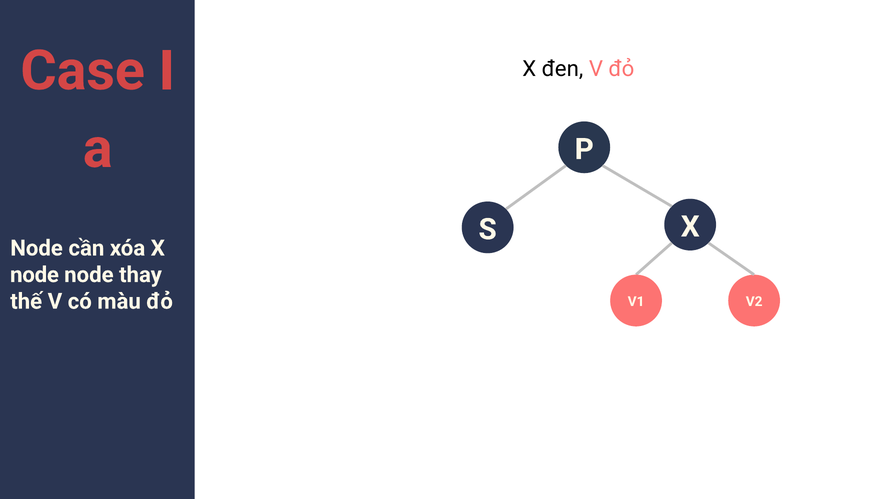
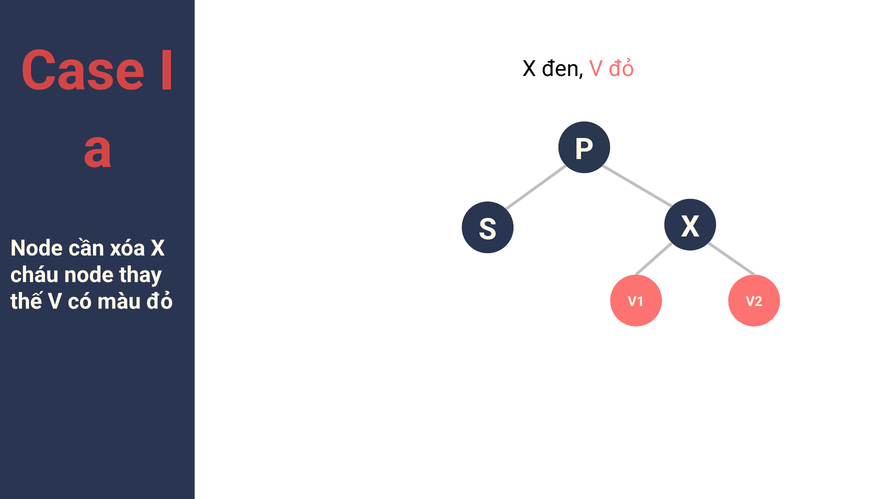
node at (34, 275): node -> cháu
